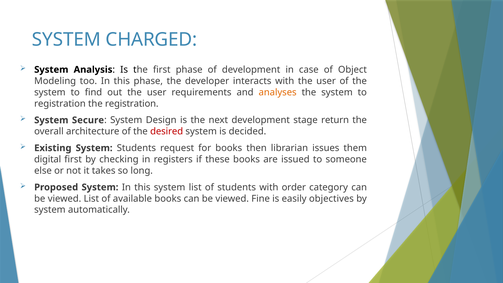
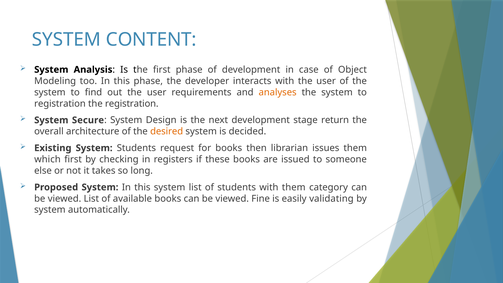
CHARGED: CHARGED -> CONTENT
desired colour: red -> orange
digital: digital -> which
with order: order -> them
objectives: objectives -> validating
